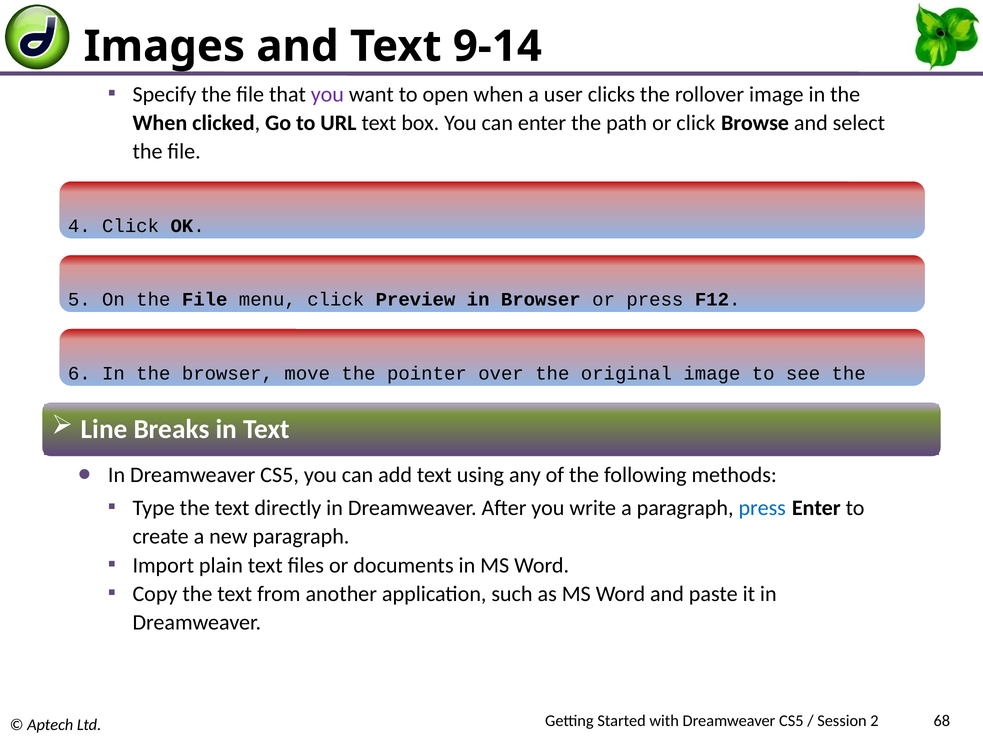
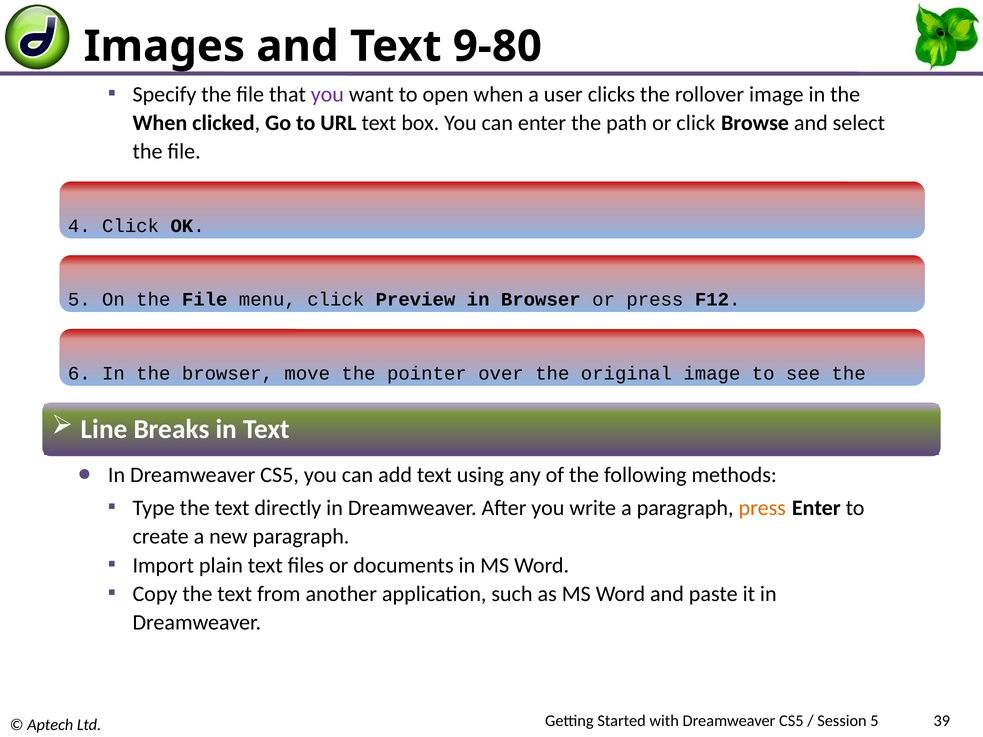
9-14: 9-14 -> 9-80
press at (762, 508) colour: blue -> orange
Session 2: 2 -> 5
68: 68 -> 39
